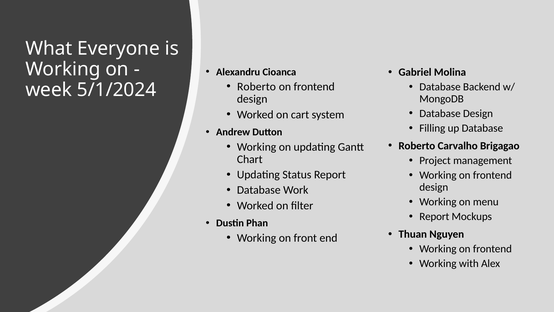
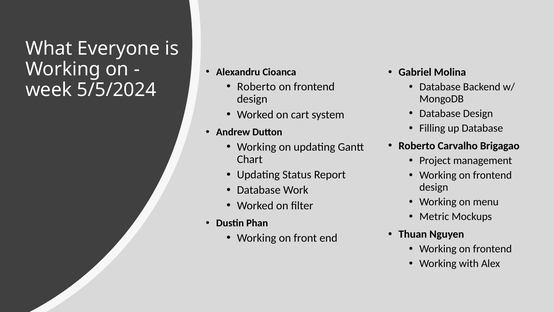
5/1/2024: 5/1/2024 -> 5/5/2024
Report at (434, 216): Report -> Metric
